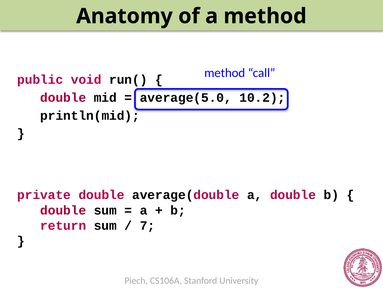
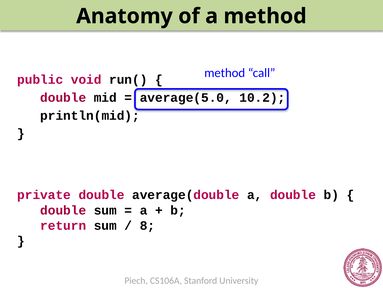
7: 7 -> 8
